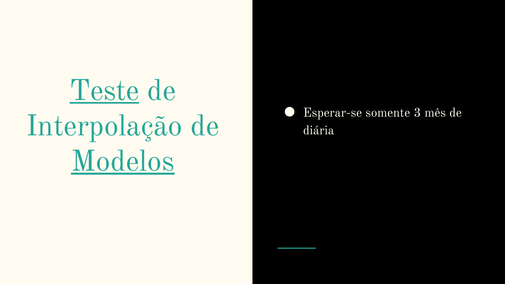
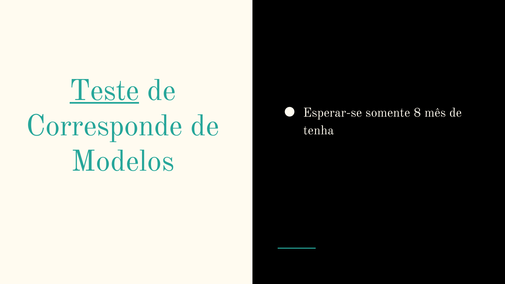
3: 3 -> 8
Interpolação: Interpolação -> Corresponde
diária: diária -> tenha
Modelos underline: present -> none
